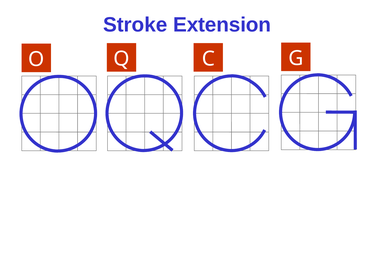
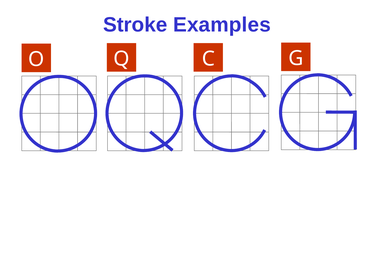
Extension: Extension -> Examples
